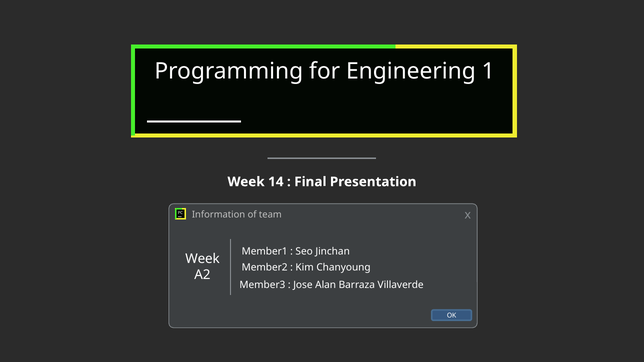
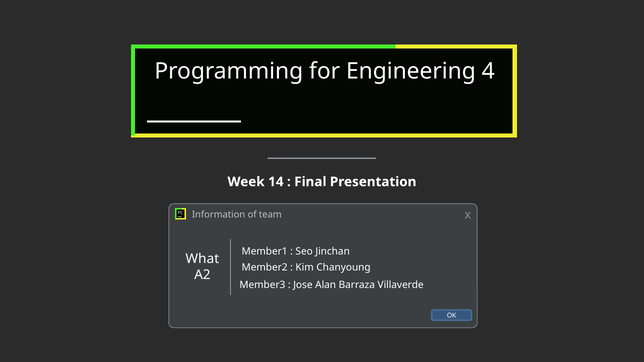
1: 1 -> 4
Week at (203, 259): Week -> What
